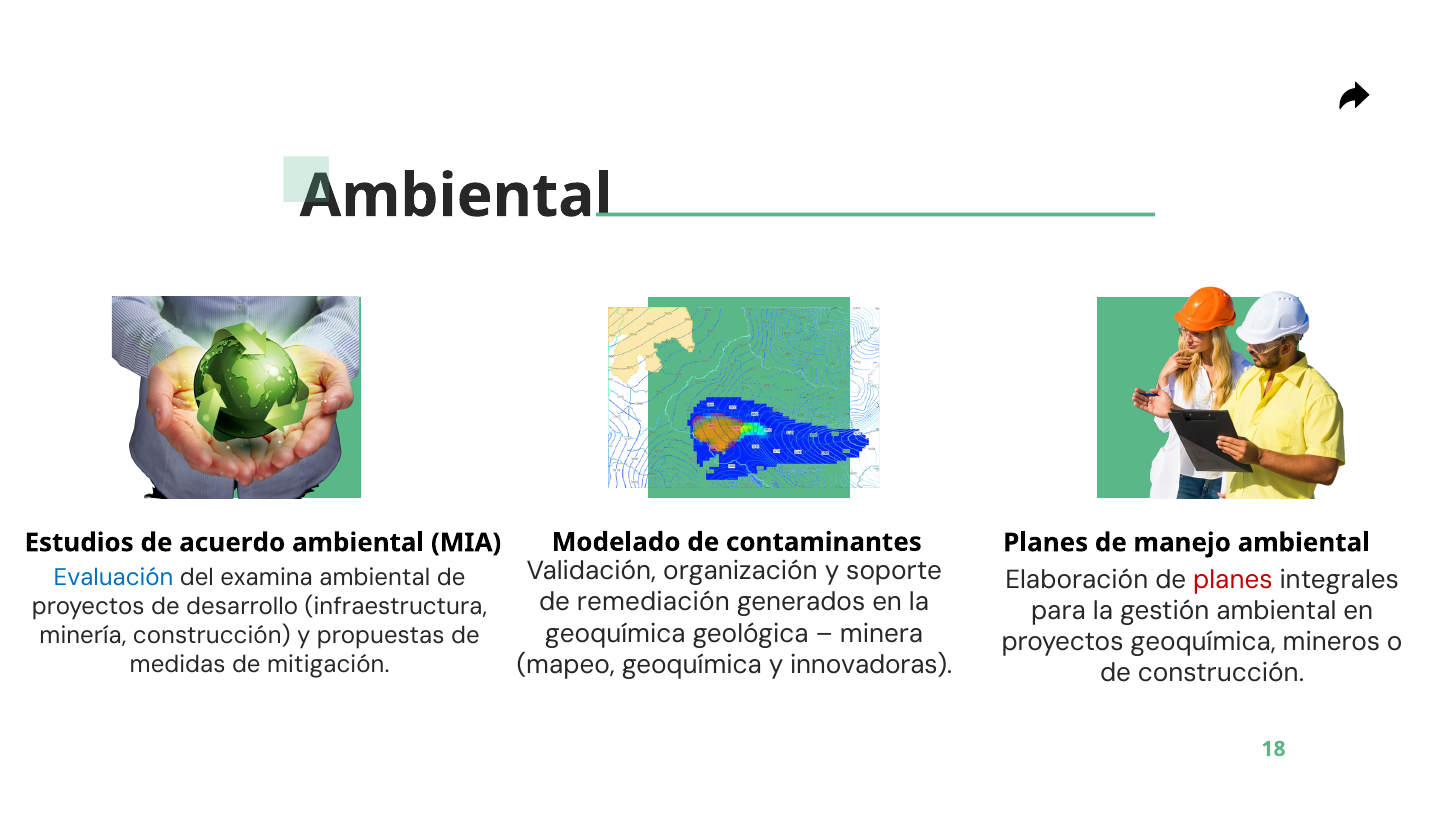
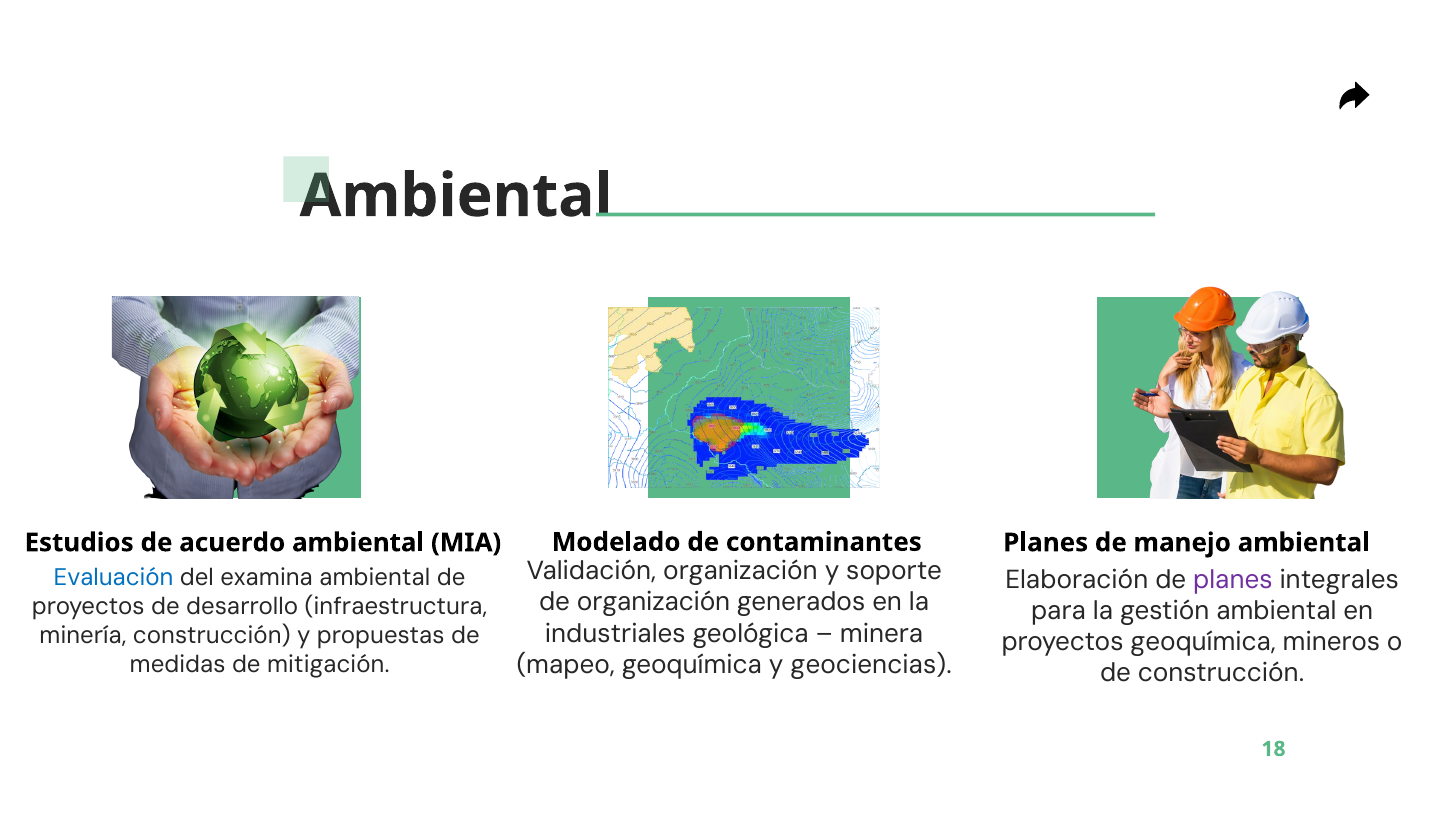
planes at (1233, 580) colour: red -> purple
de remediación: remediación -> organización
geoquímica at (615, 634): geoquímica -> industriales
innovadoras: innovadoras -> geociencias
